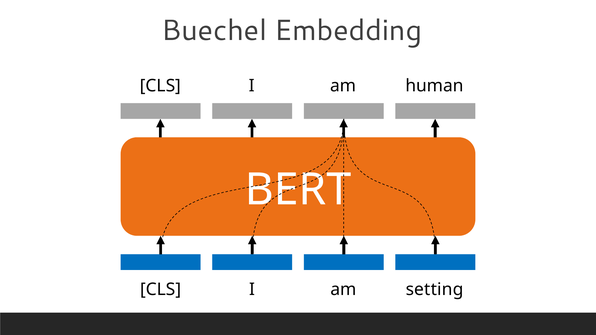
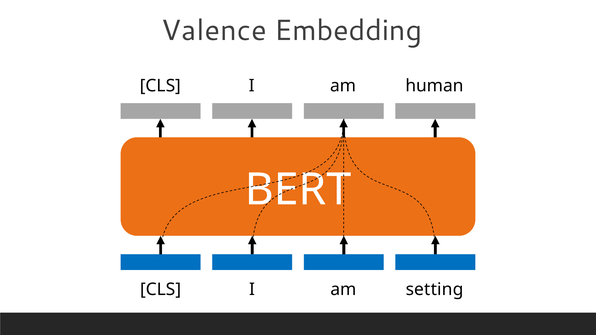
Buechel: Buechel -> Valence
